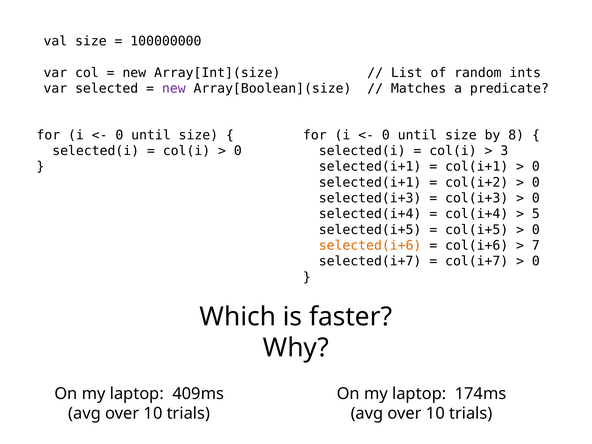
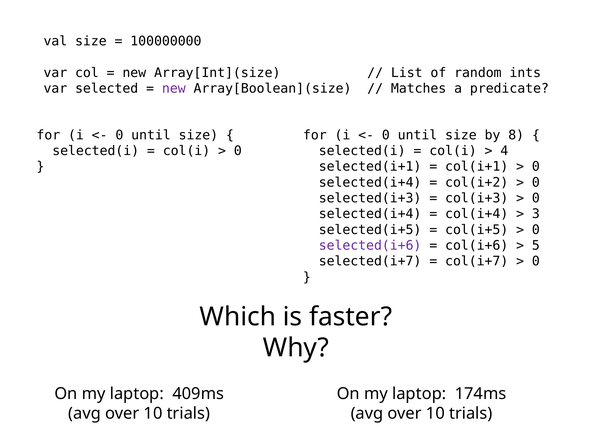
3: 3 -> 4
selected(i+1 at (370, 182): selected(i+1 -> selected(i+4
5: 5 -> 3
selected(i+6 colour: orange -> purple
7: 7 -> 5
